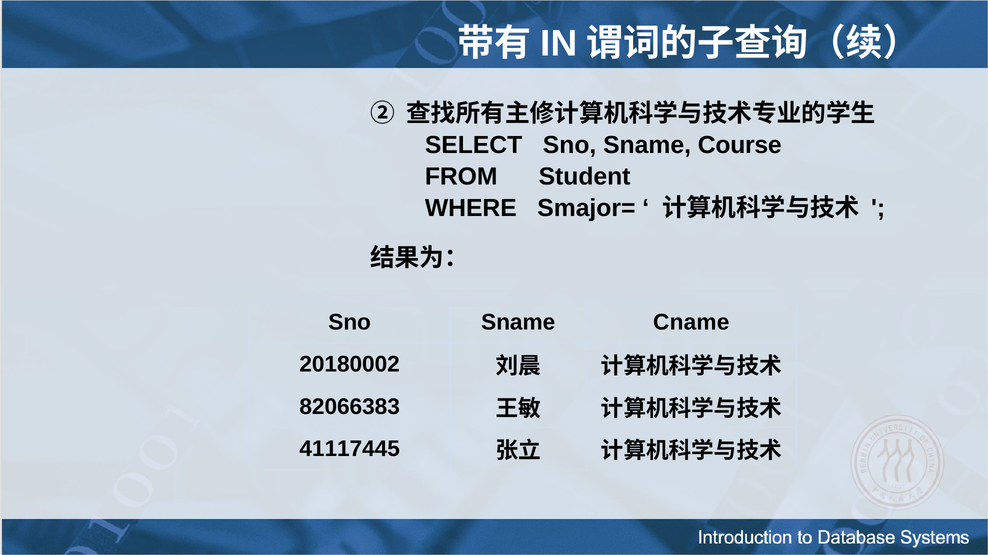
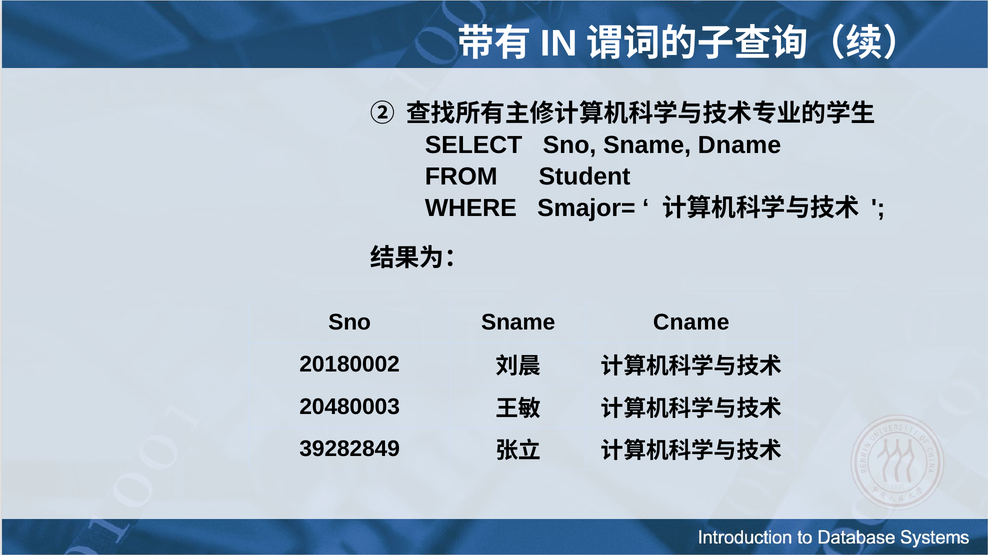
Course: Course -> Dname
82066383: 82066383 -> 20480003
41117445: 41117445 -> 39282849
